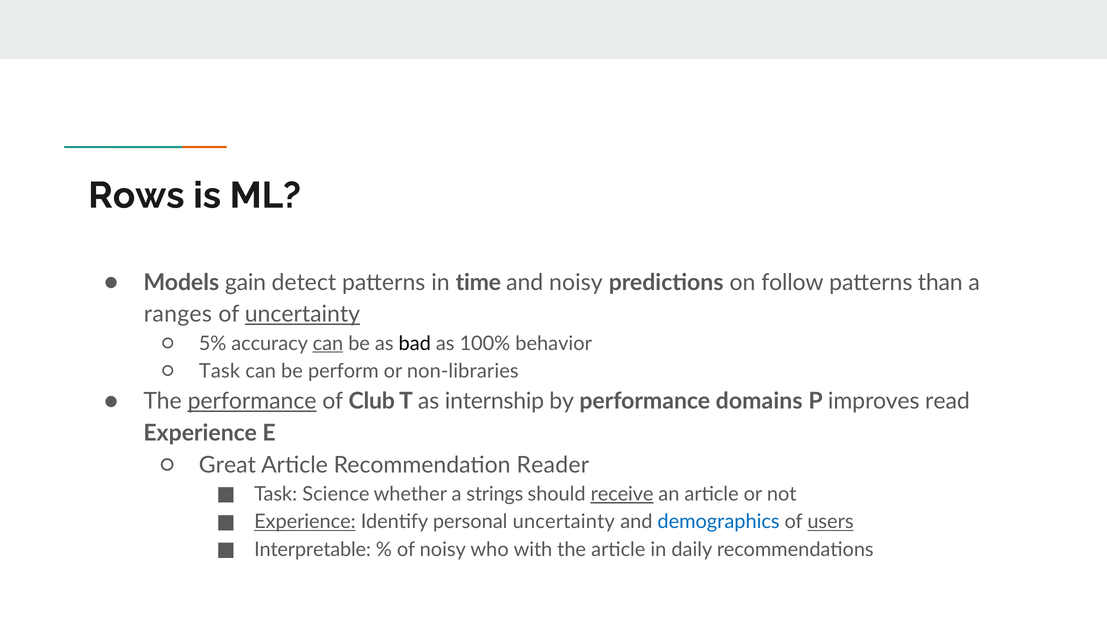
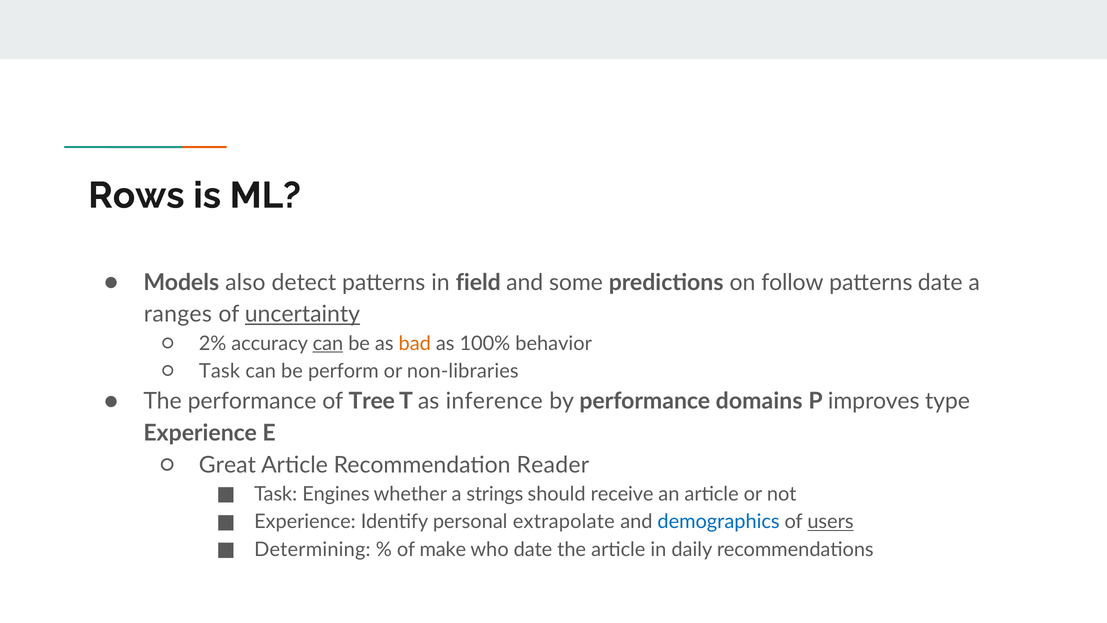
gain: gain -> also
time: time -> field
and noisy: noisy -> some
patterns than: than -> date
5%: 5% -> 2%
bad colour: black -> orange
performance at (252, 401) underline: present -> none
Club: Club -> Tree
internship: internship -> inference
read: read -> type
Science: Science -> Engines
receive underline: present -> none
Experience at (305, 522) underline: present -> none
personal uncertainty: uncertainty -> extrapolate
Interpretable: Interpretable -> Determining
of noisy: noisy -> make
who with: with -> date
